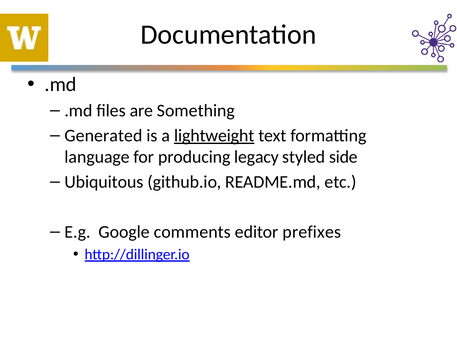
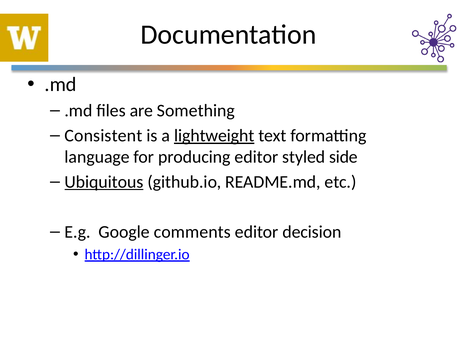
Generated: Generated -> Consistent
producing legacy: legacy -> editor
Ubiquitous underline: none -> present
prefixes: prefixes -> decision
